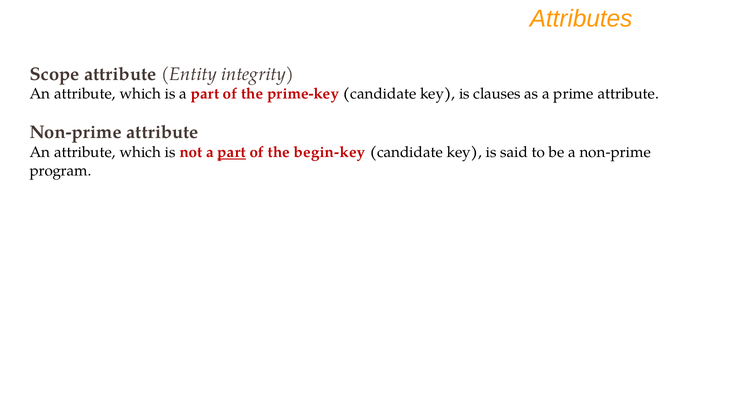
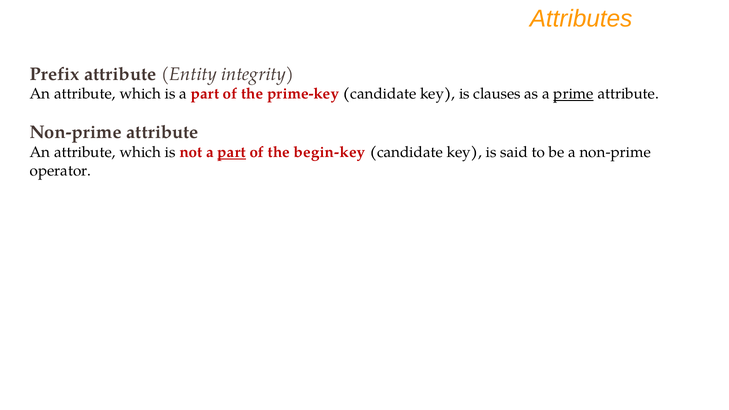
Scope: Scope -> Prefix
prime underline: none -> present
program: program -> operator
